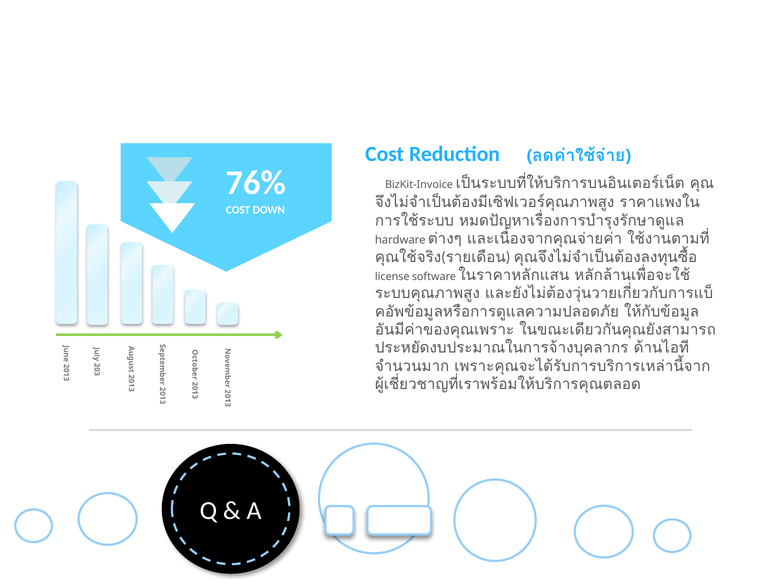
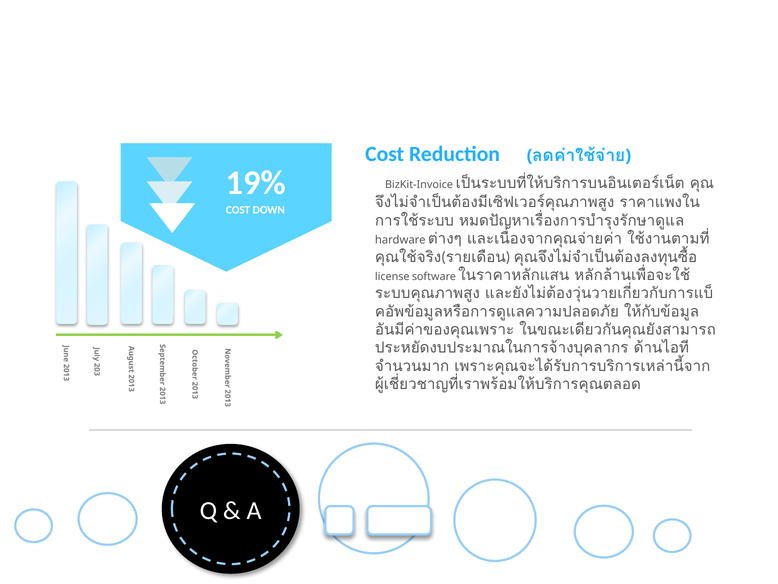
76%: 76% -> 19%
